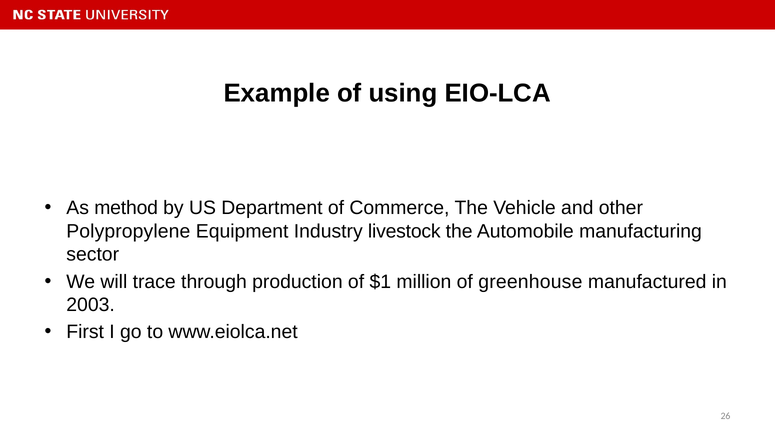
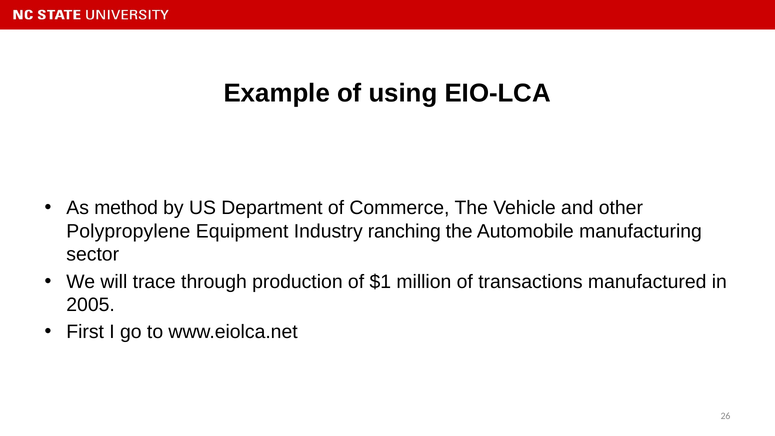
livestock: livestock -> ranching
greenhouse: greenhouse -> transactions
2003: 2003 -> 2005
